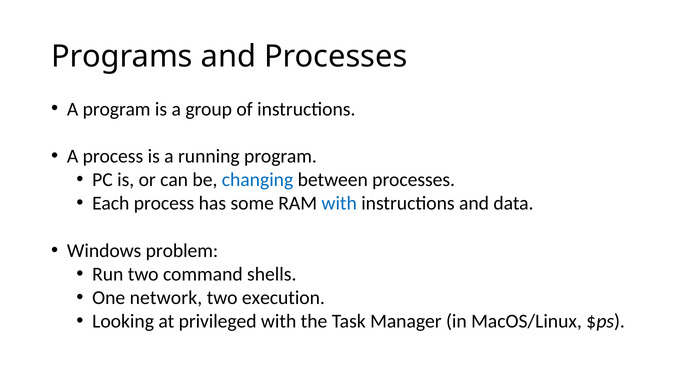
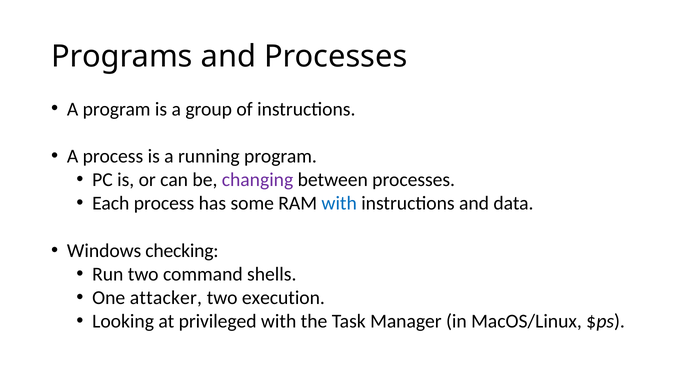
changing colour: blue -> purple
problem: problem -> checking
network: network -> attacker
